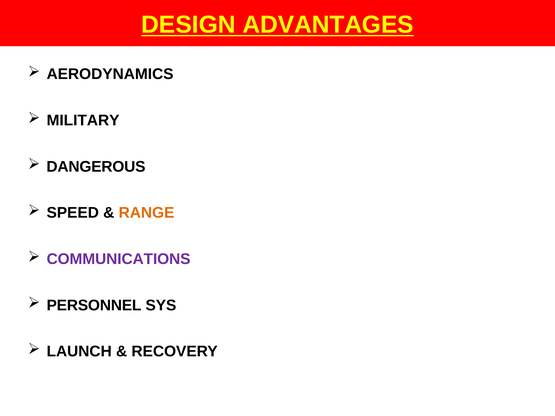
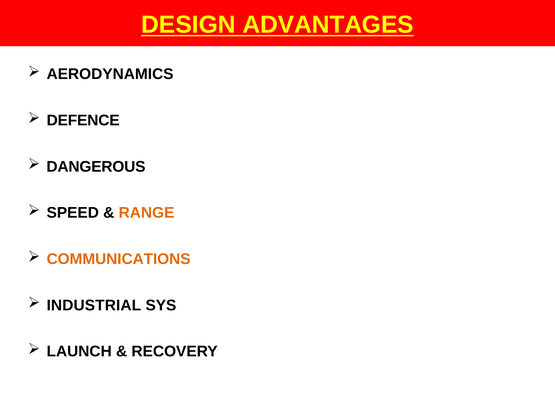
MILITARY: MILITARY -> DEFENCE
COMMUNICATIONS colour: purple -> orange
PERSONNEL: PERSONNEL -> INDUSTRIAL
